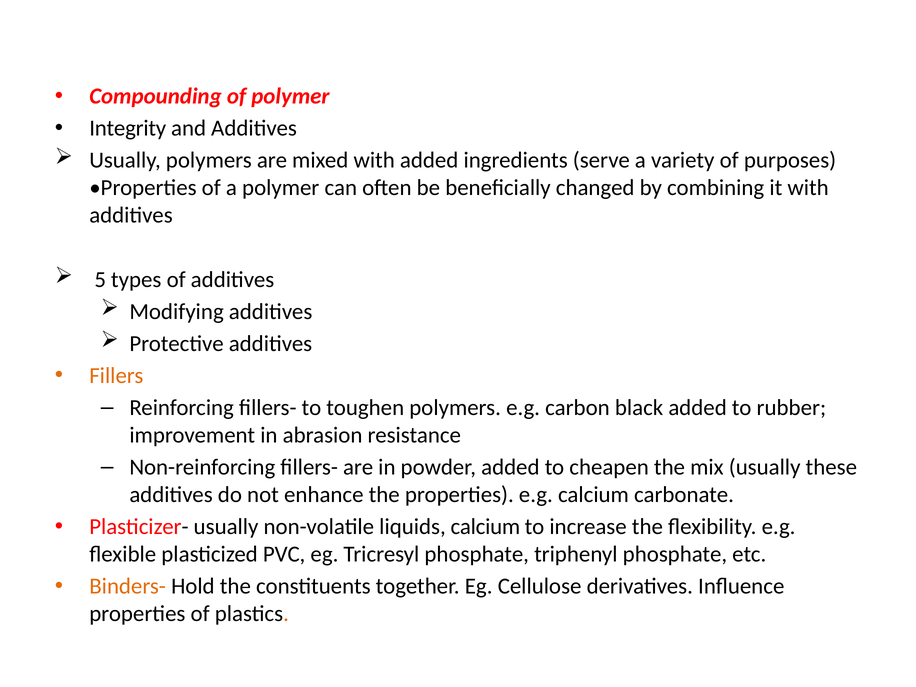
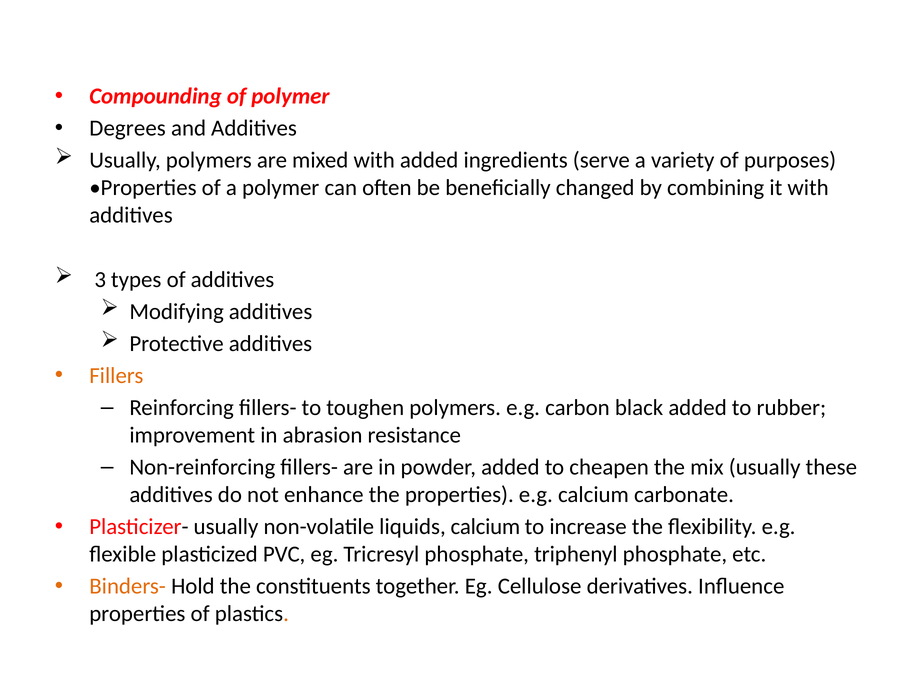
Integrity: Integrity -> Degrees
5: 5 -> 3
